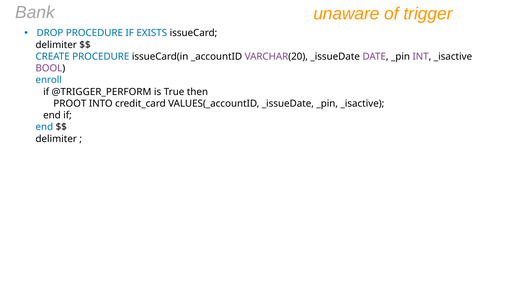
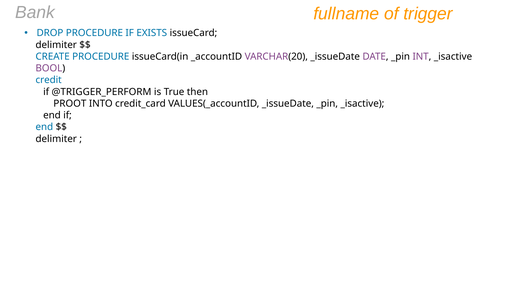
unaware: unaware -> fullname
enroll: enroll -> credit
